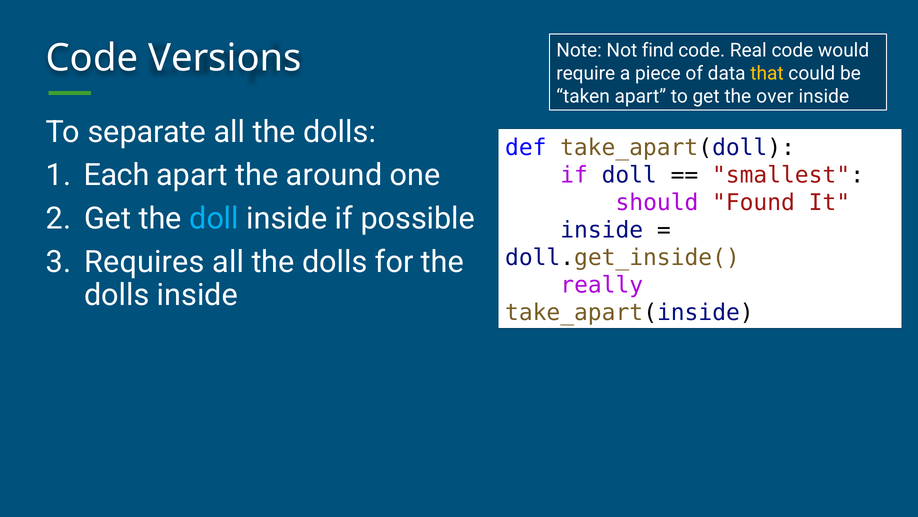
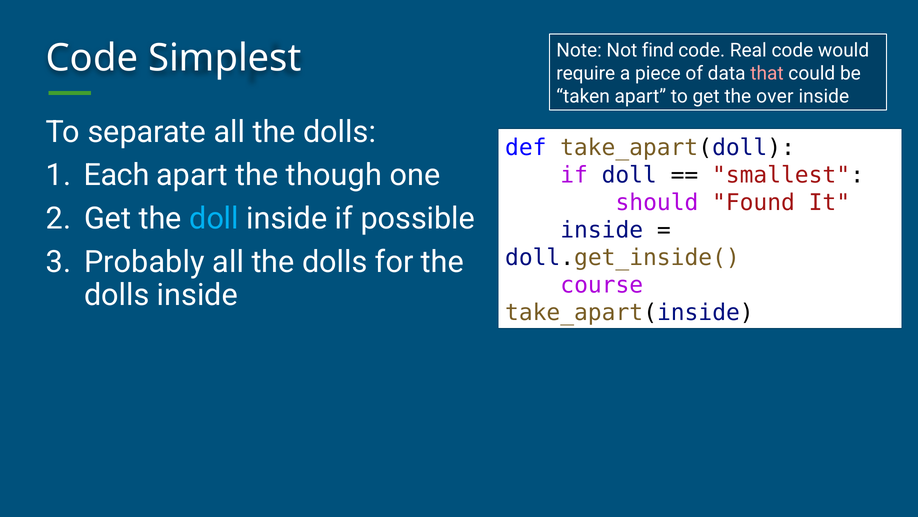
Versions: Versions -> Simplest
that colour: yellow -> pink
around: around -> though
Requires: Requires -> Probably
really: really -> course
